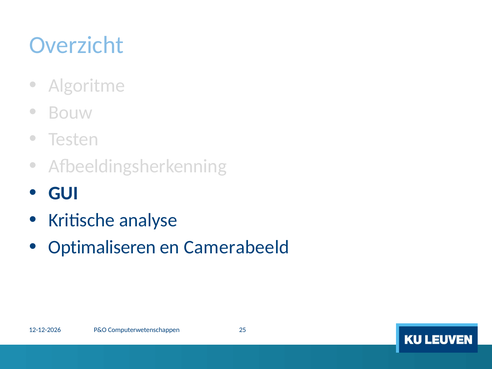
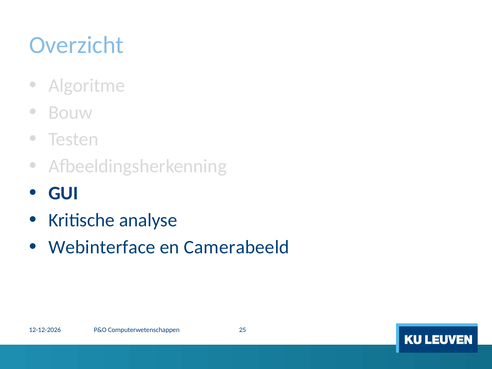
Optimaliseren: Optimaliseren -> Webinterface
